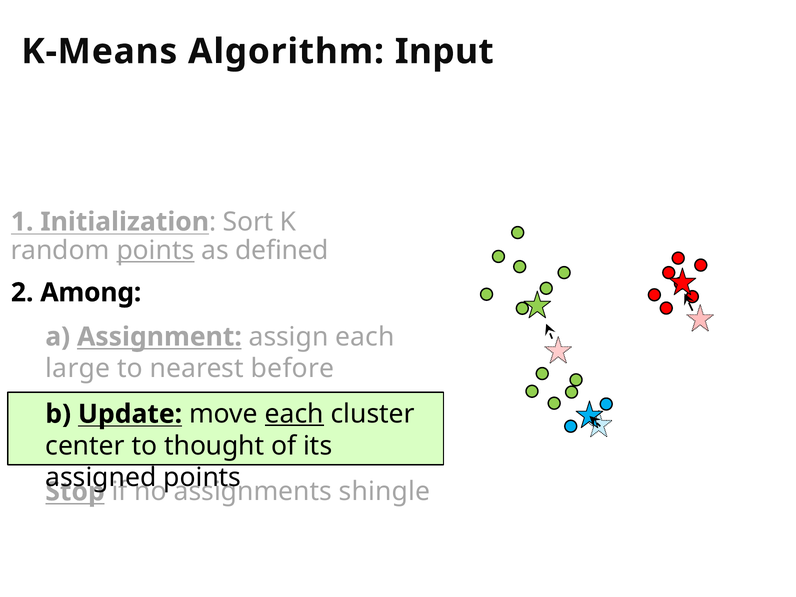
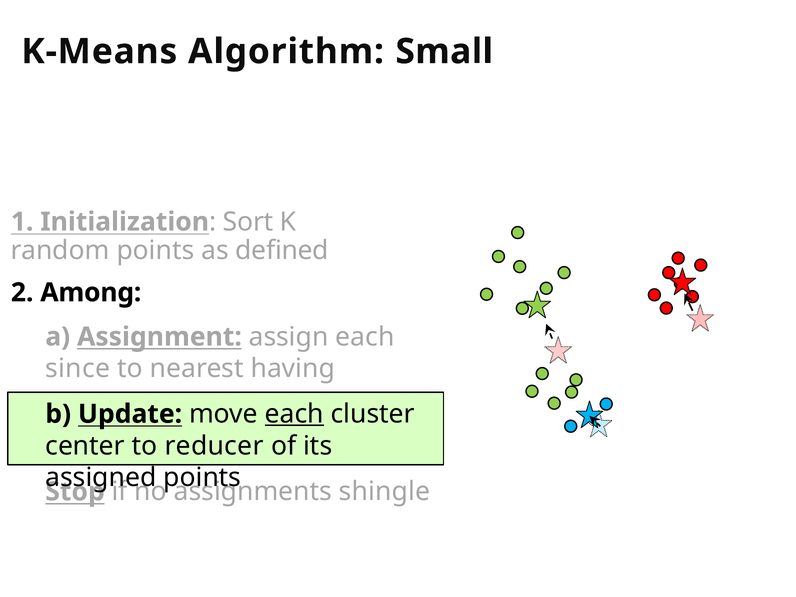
Input: Input -> Small
points at (156, 250) underline: present -> none
large: large -> since
before: before -> having
thought: thought -> reducer
